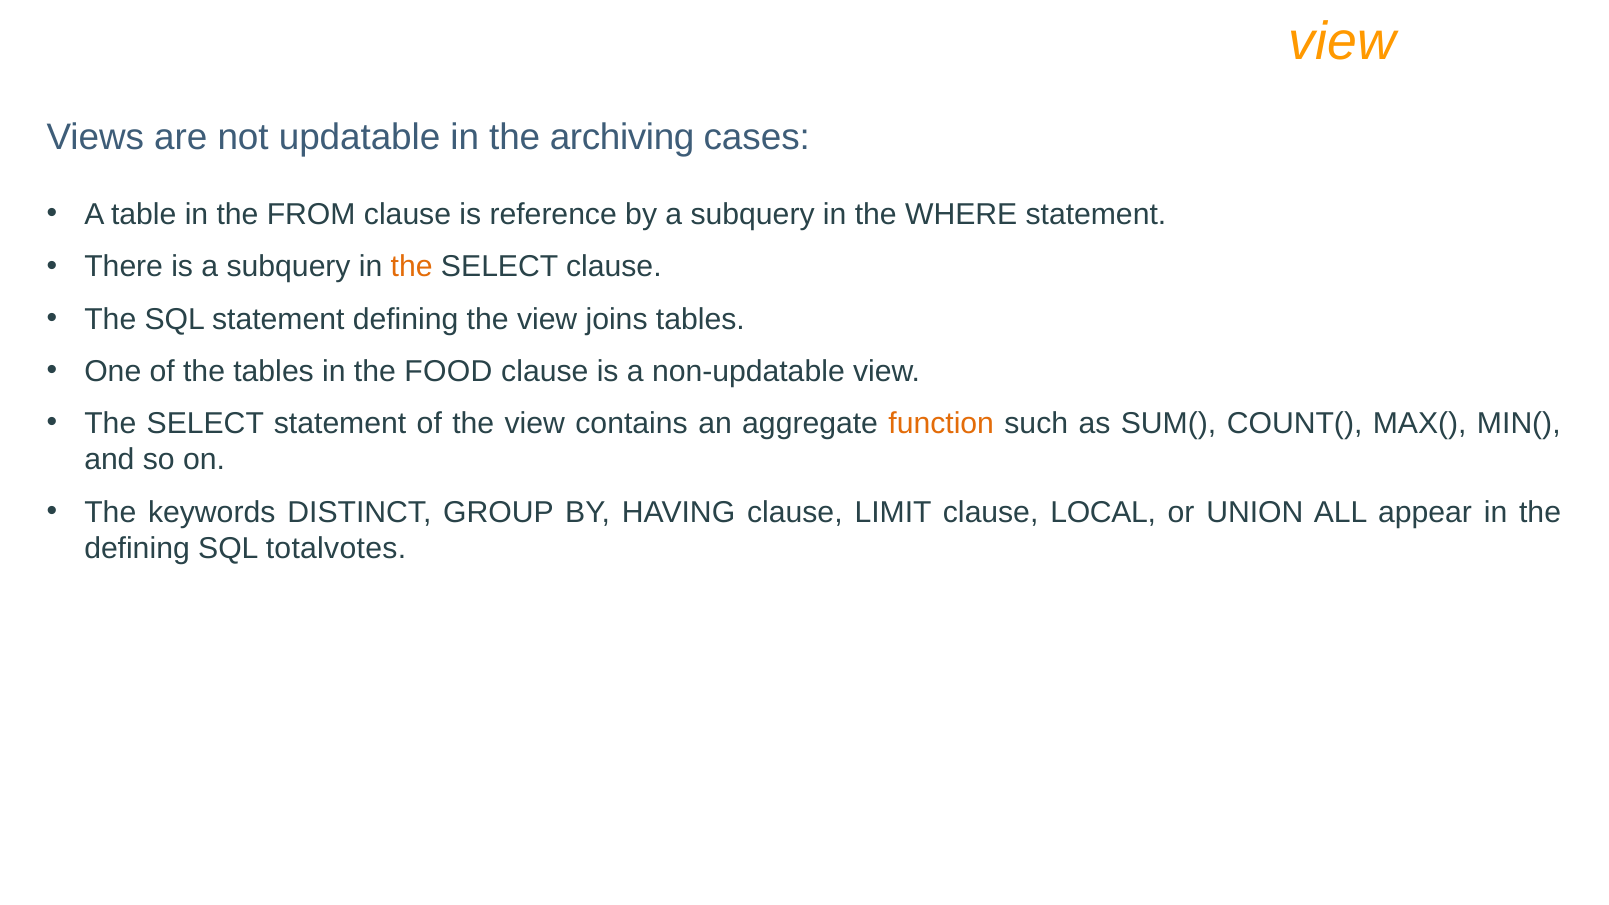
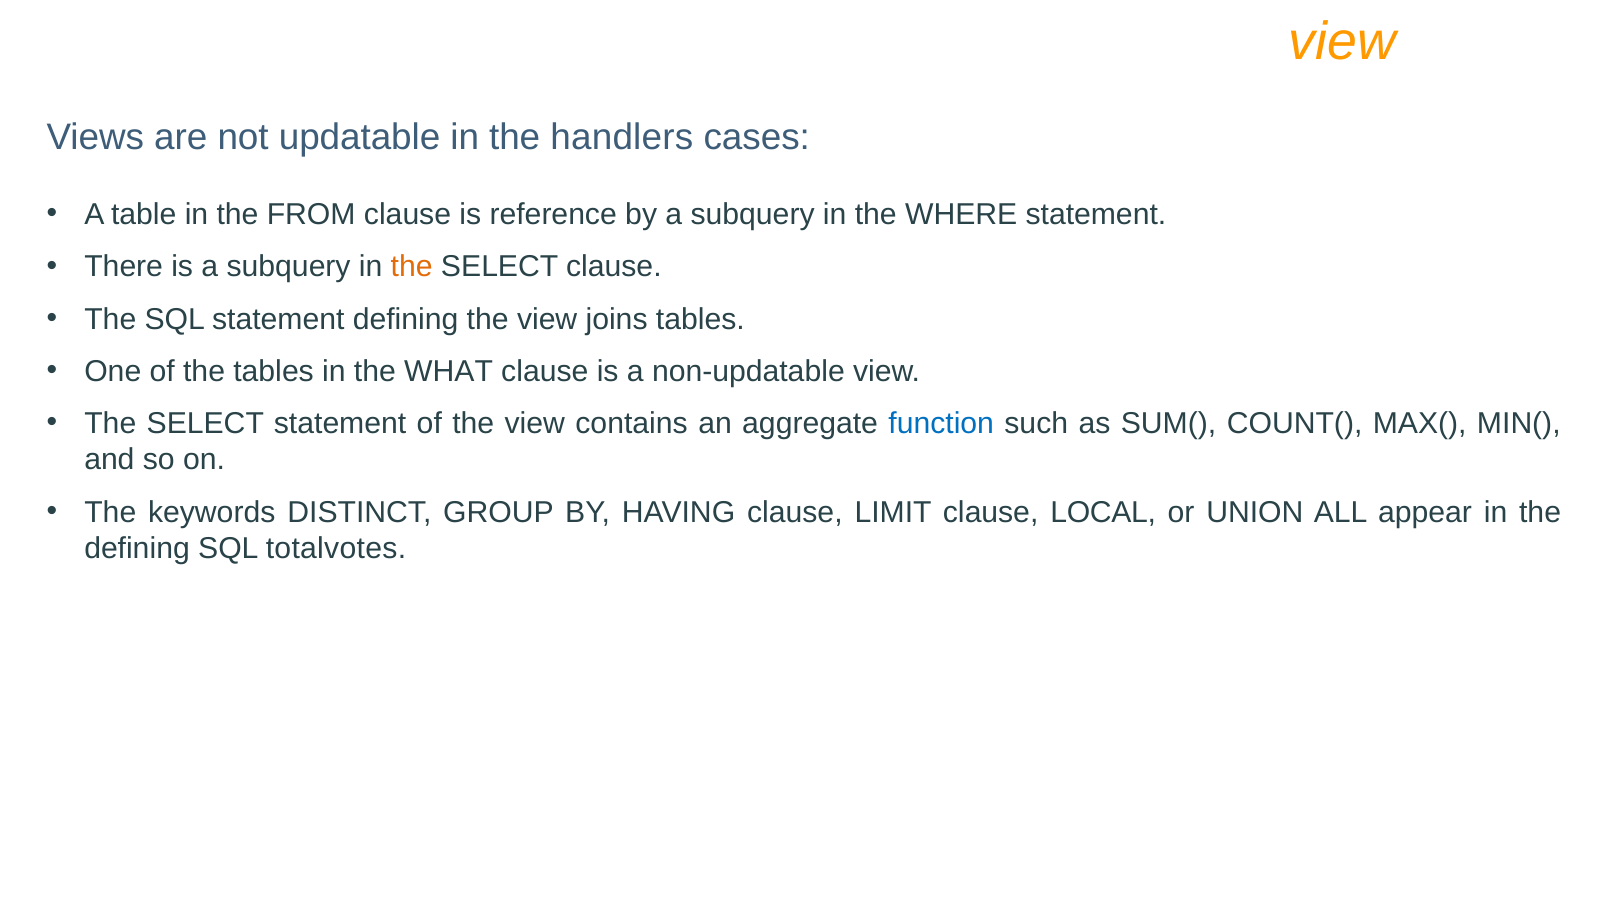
archiving: archiving -> handlers
FOOD: FOOD -> WHAT
function colour: orange -> blue
